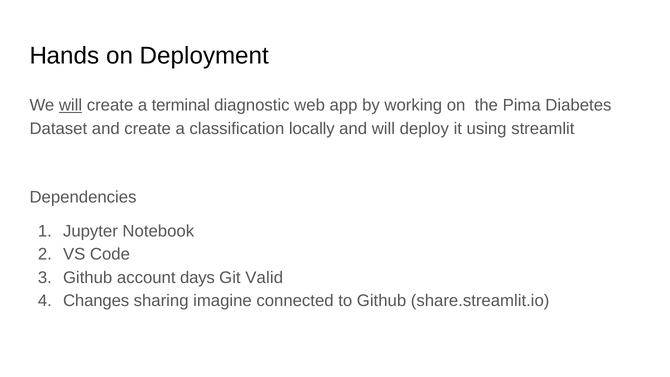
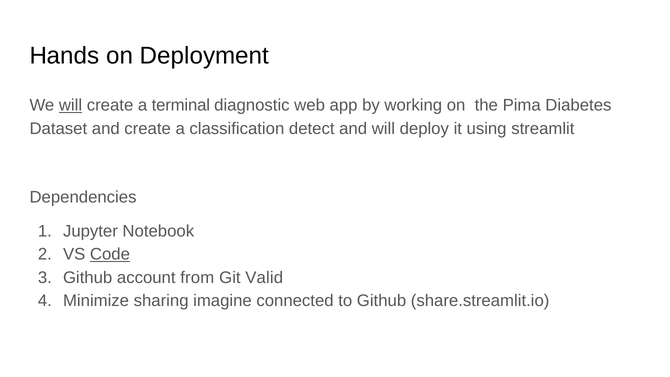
locally: locally -> detect
Code underline: none -> present
days: days -> from
Changes: Changes -> Minimize
